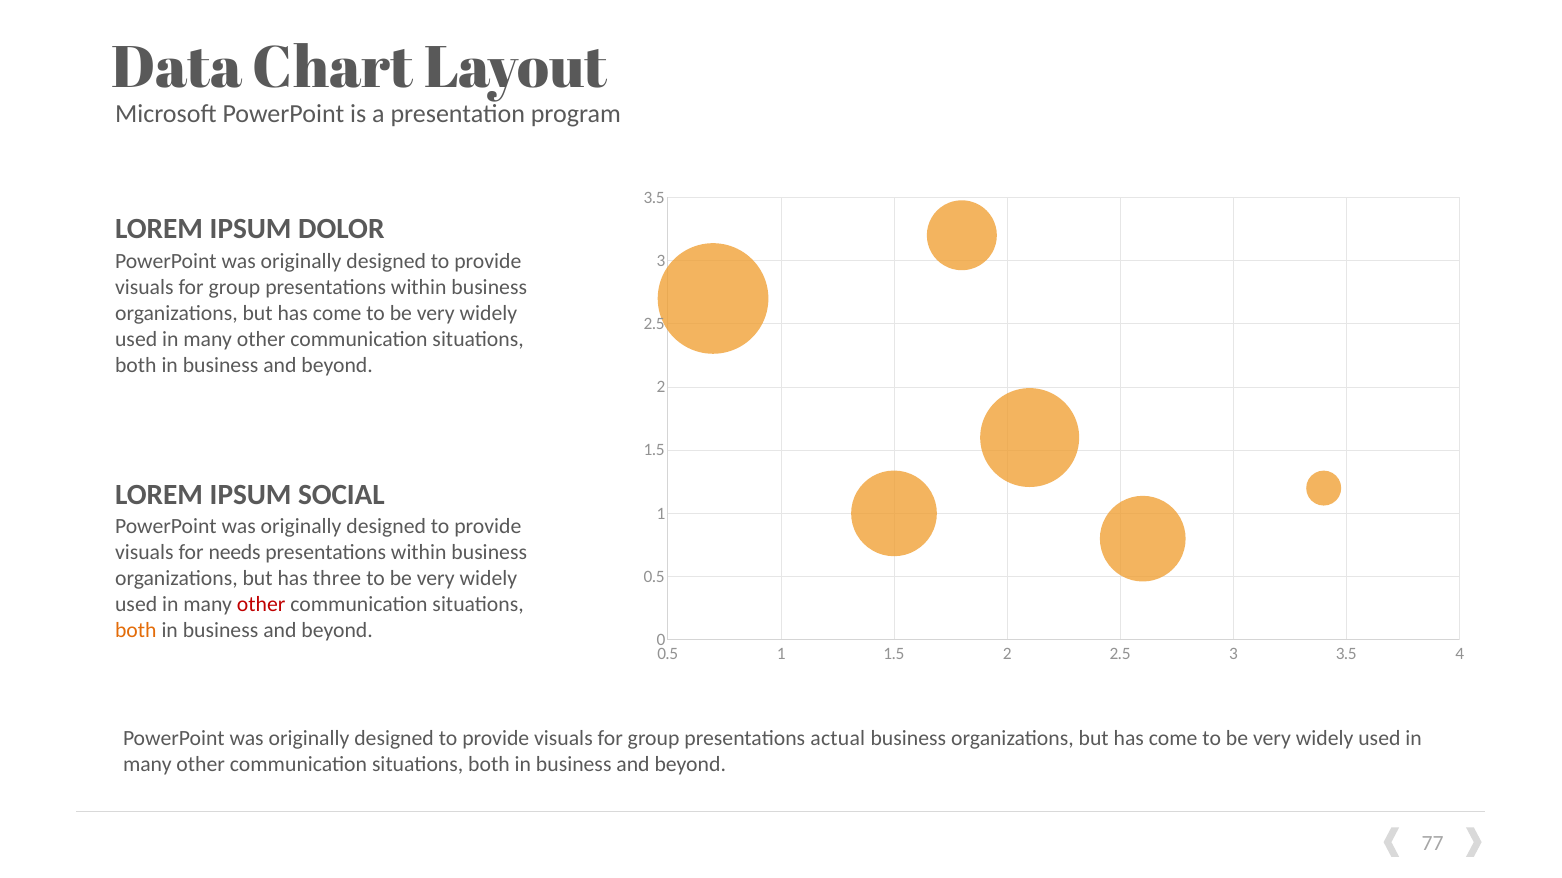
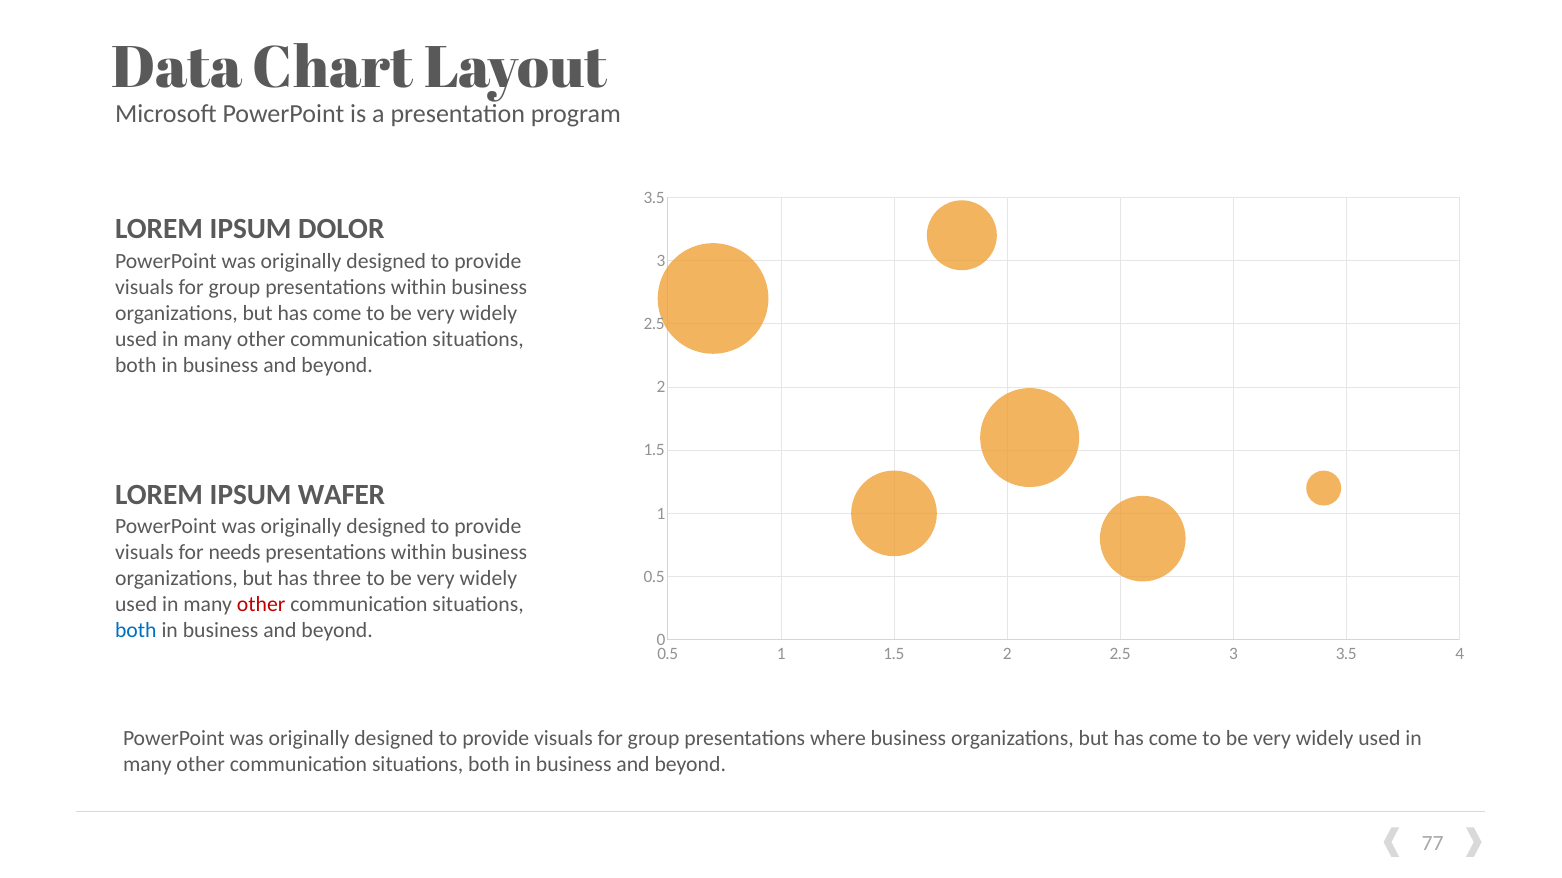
SOCIAL: SOCIAL -> WAFER
both at (136, 631) colour: orange -> blue
actual: actual -> where
